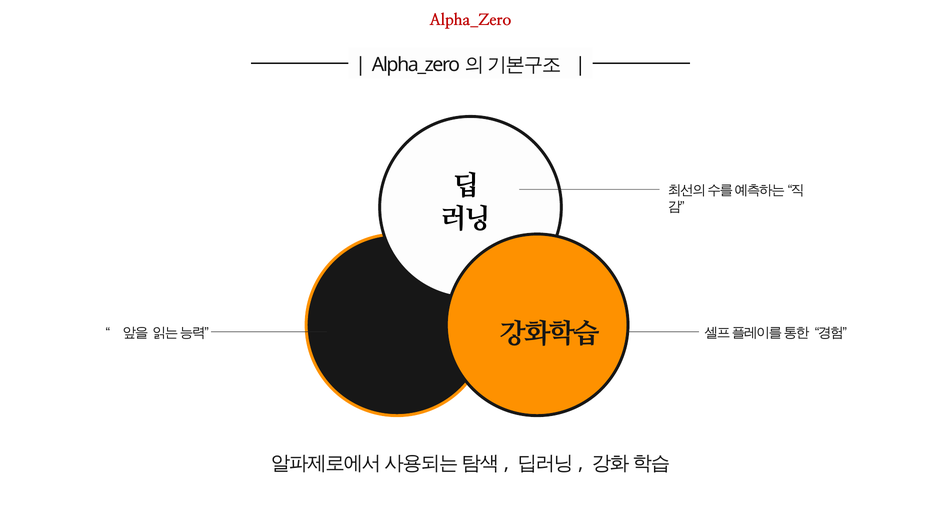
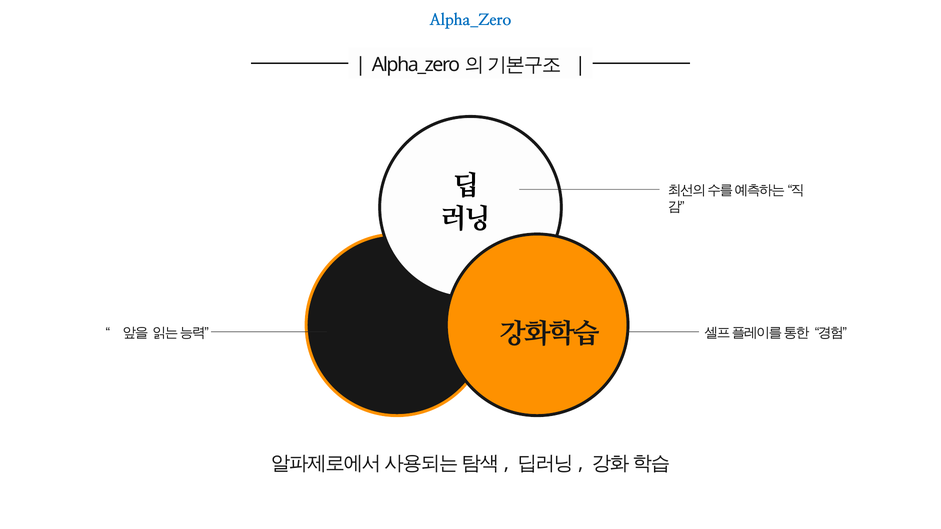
Alpha_Zero colour: red -> blue
